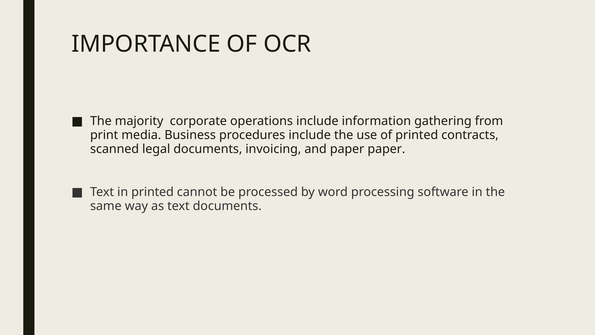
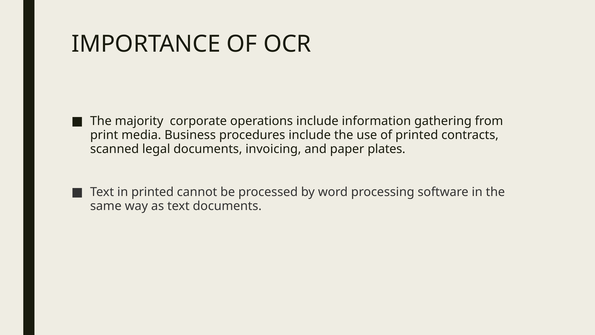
paper paper: paper -> plates
